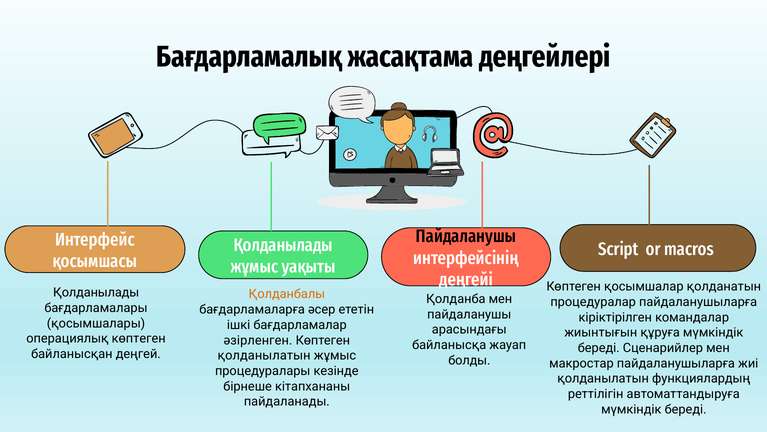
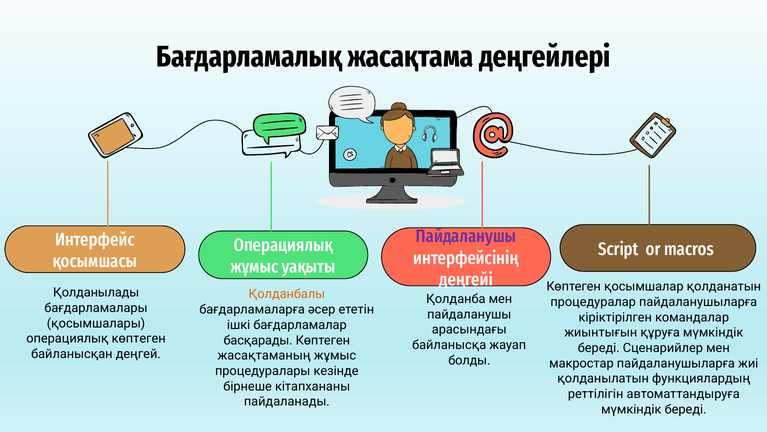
Пайдаланушы at (466, 236) colour: black -> purple
Қолданылады at (283, 245): Қолданылады -> Операциялық
әзірленген: әзірленген -> басқарады
қолданылатын at (264, 355): қолданылатын -> жасақтаманың
